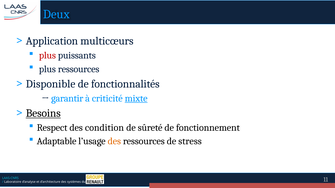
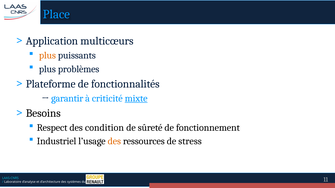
Deux: Deux -> Place
plus at (47, 56) colour: red -> orange
plus ressources: ressources -> problèmes
Disponible: Disponible -> Plateforme
Besoins underline: present -> none
Adaptable: Adaptable -> Industriel
